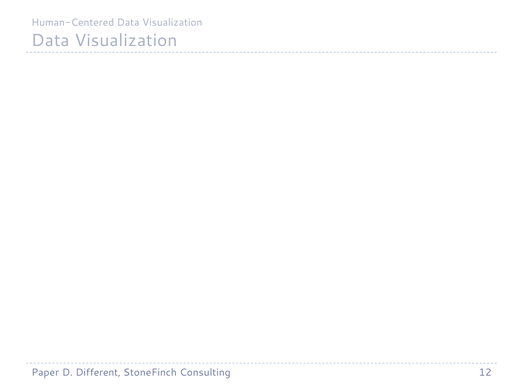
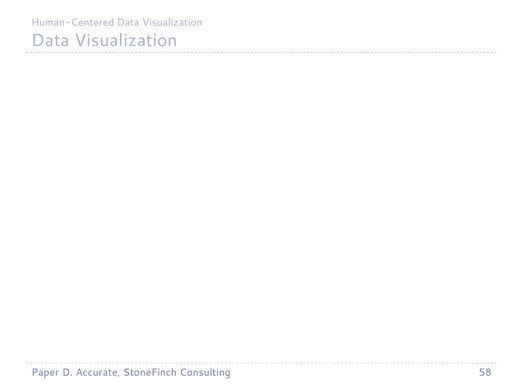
Different: Different -> Accurate
12: 12 -> 58
